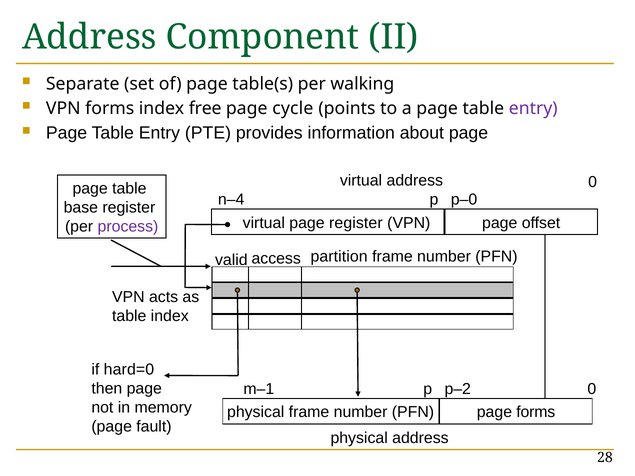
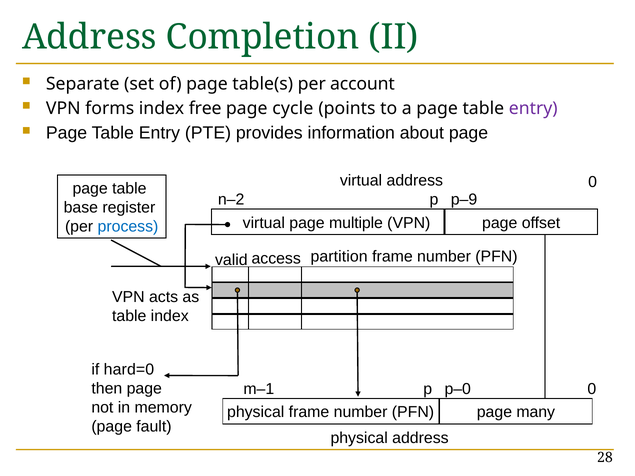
Component: Component -> Completion
walking: walking -> account
n–4: n–4 -> n–2
p–0: p–0 -> p–9
page register: register -> multiple
process colour: purple -> blue
p–2: p–2 -> p–0
page forms: forms -> many
